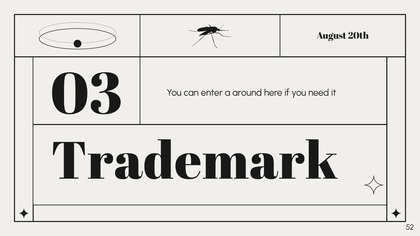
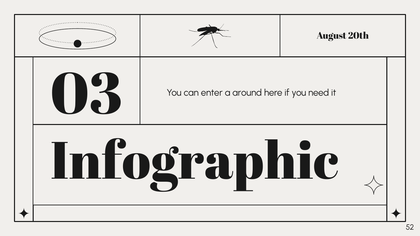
Trademark: Trademark -> Infographic
